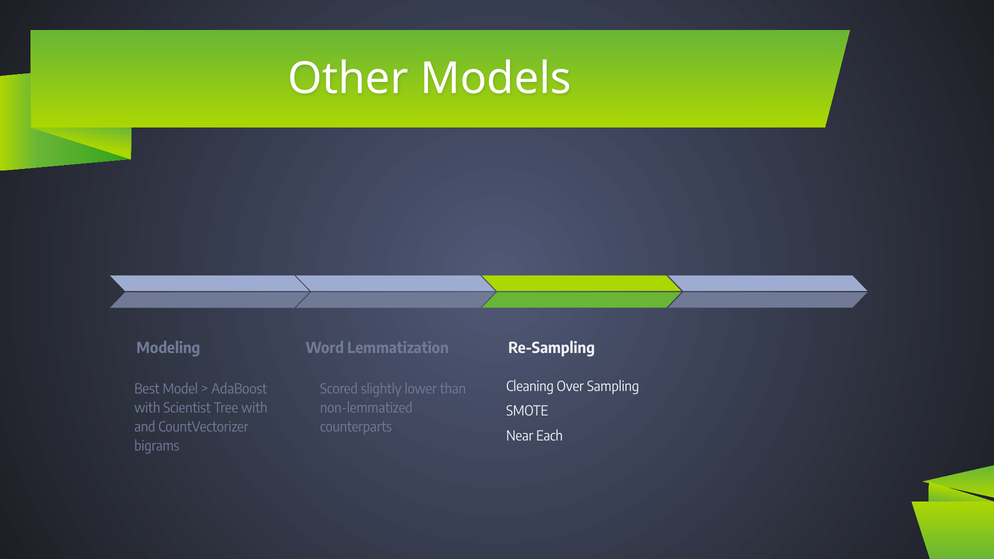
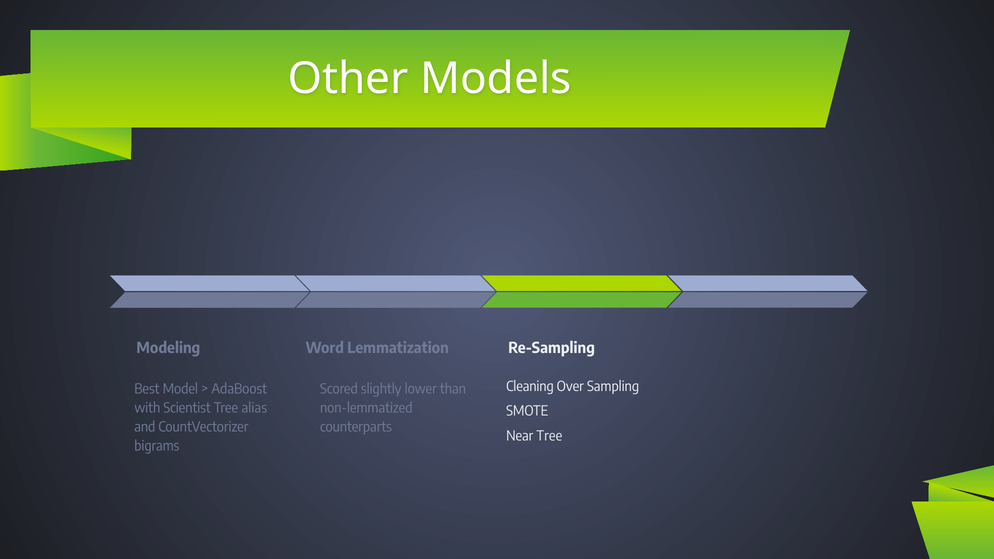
Tree with: with -> alias
Near Each: Each -> Tree
